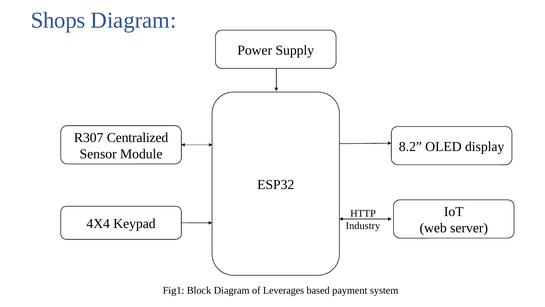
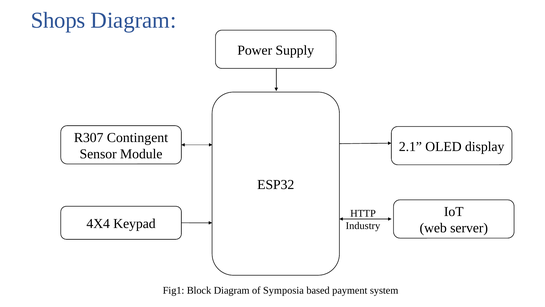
Centralized: Centralized -> Contingent
8.2: 8.2 -> 2.1
Leverages: Leverages -> Symposia
